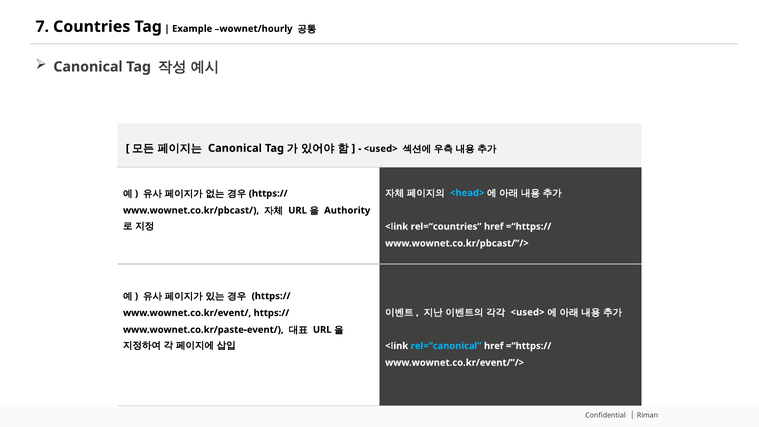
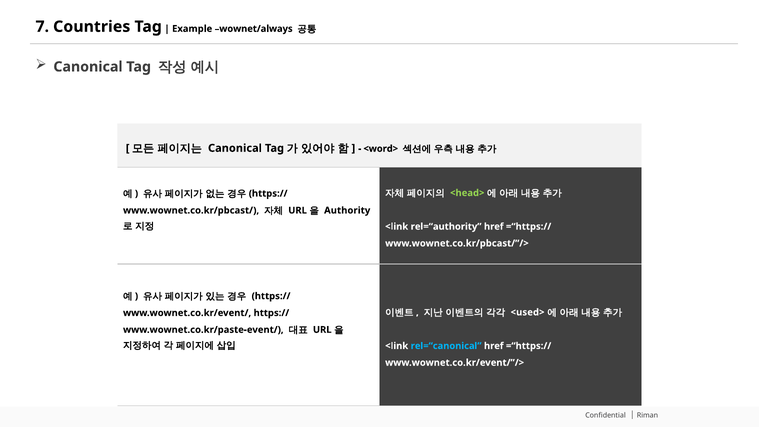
wownet/hourly: wownet/hourly -> wownet/always
<used> at (381, 149): <used> -> <word>
<head> colour: light blue -> light green
rel=“countries: rel=“countries -> rel=“authority
